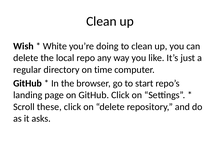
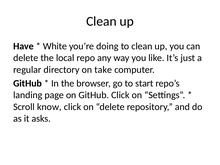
Wish: Wish -> Have
time: time -> take
these: these -> know
